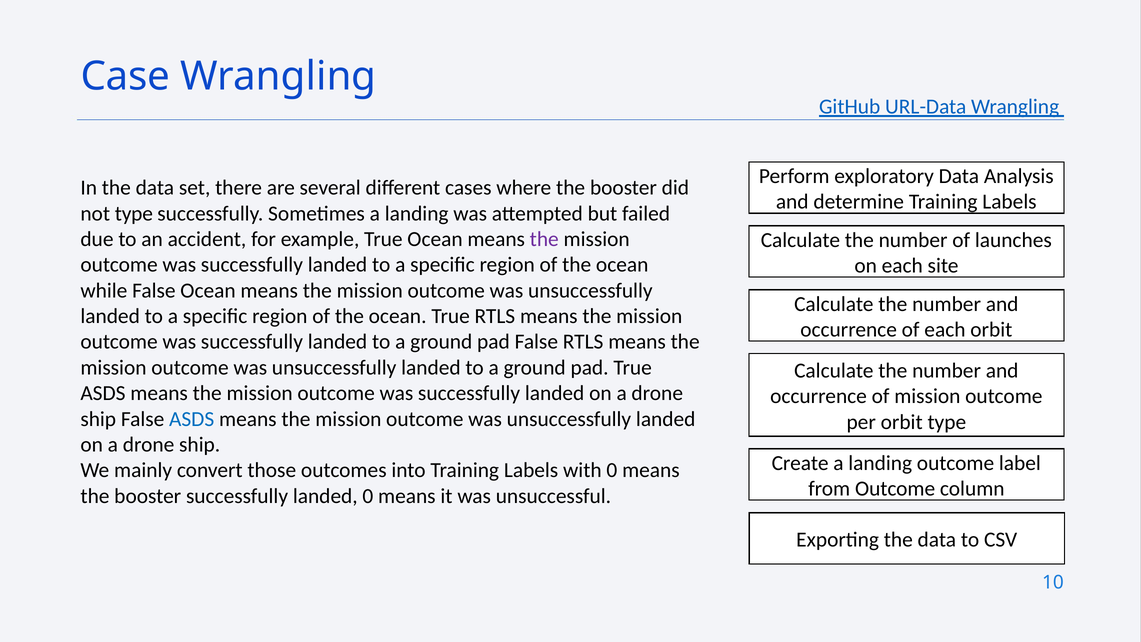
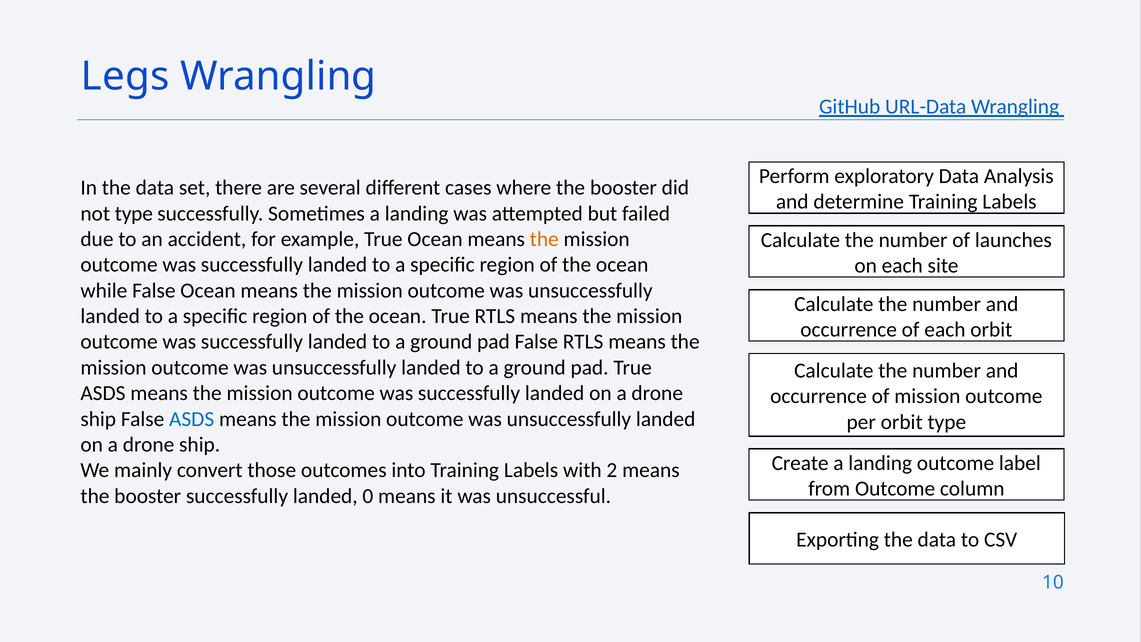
Case: Case -> Legs
the at (544, 239) colour: purple -> orange
with 0: 0 -> 2
